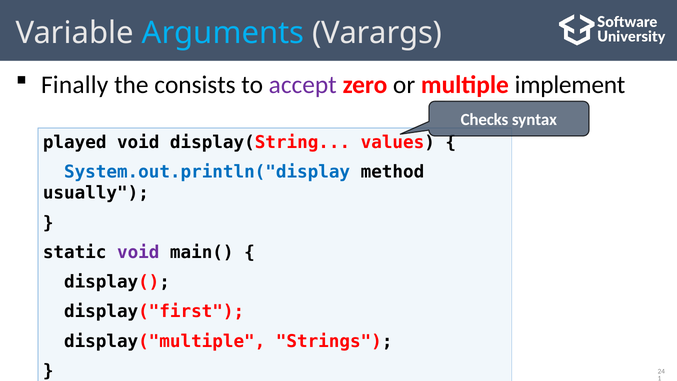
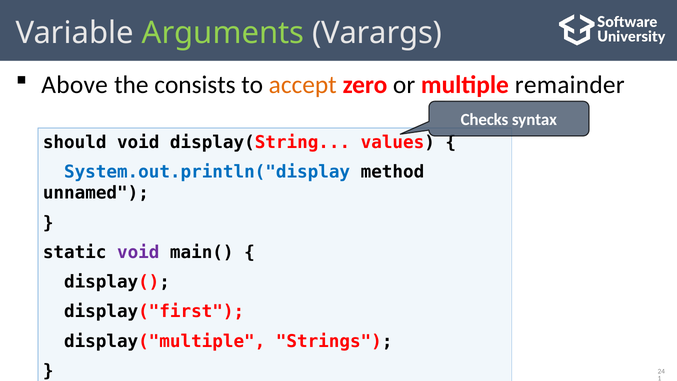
Arguments colour: light blue -> light green
Finally: Finally -> Above
accept colour: purple -> orange
implement: implement -> remainder
played: played -> should
usually: usually -> unnamed
